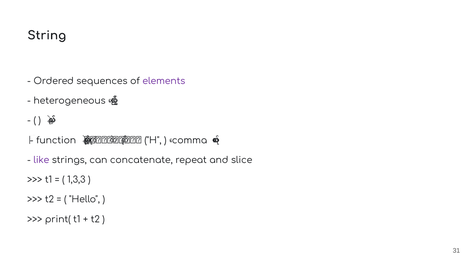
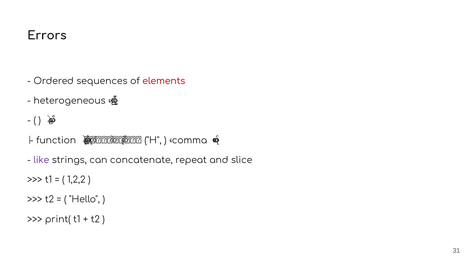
String: String -> Errors
elements colour: purple -> red
1,3,3: 1,3,3 -> 1,2,2
